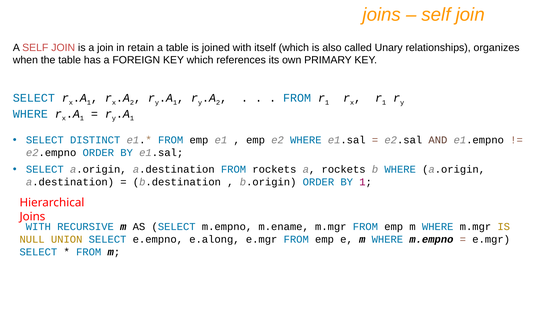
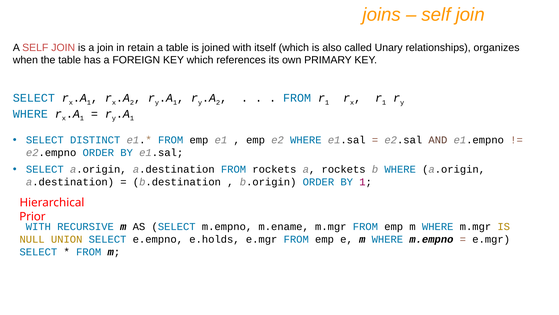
Joins at (32, 216): Joins -> Prior
e.along: e.along -> e.holds
